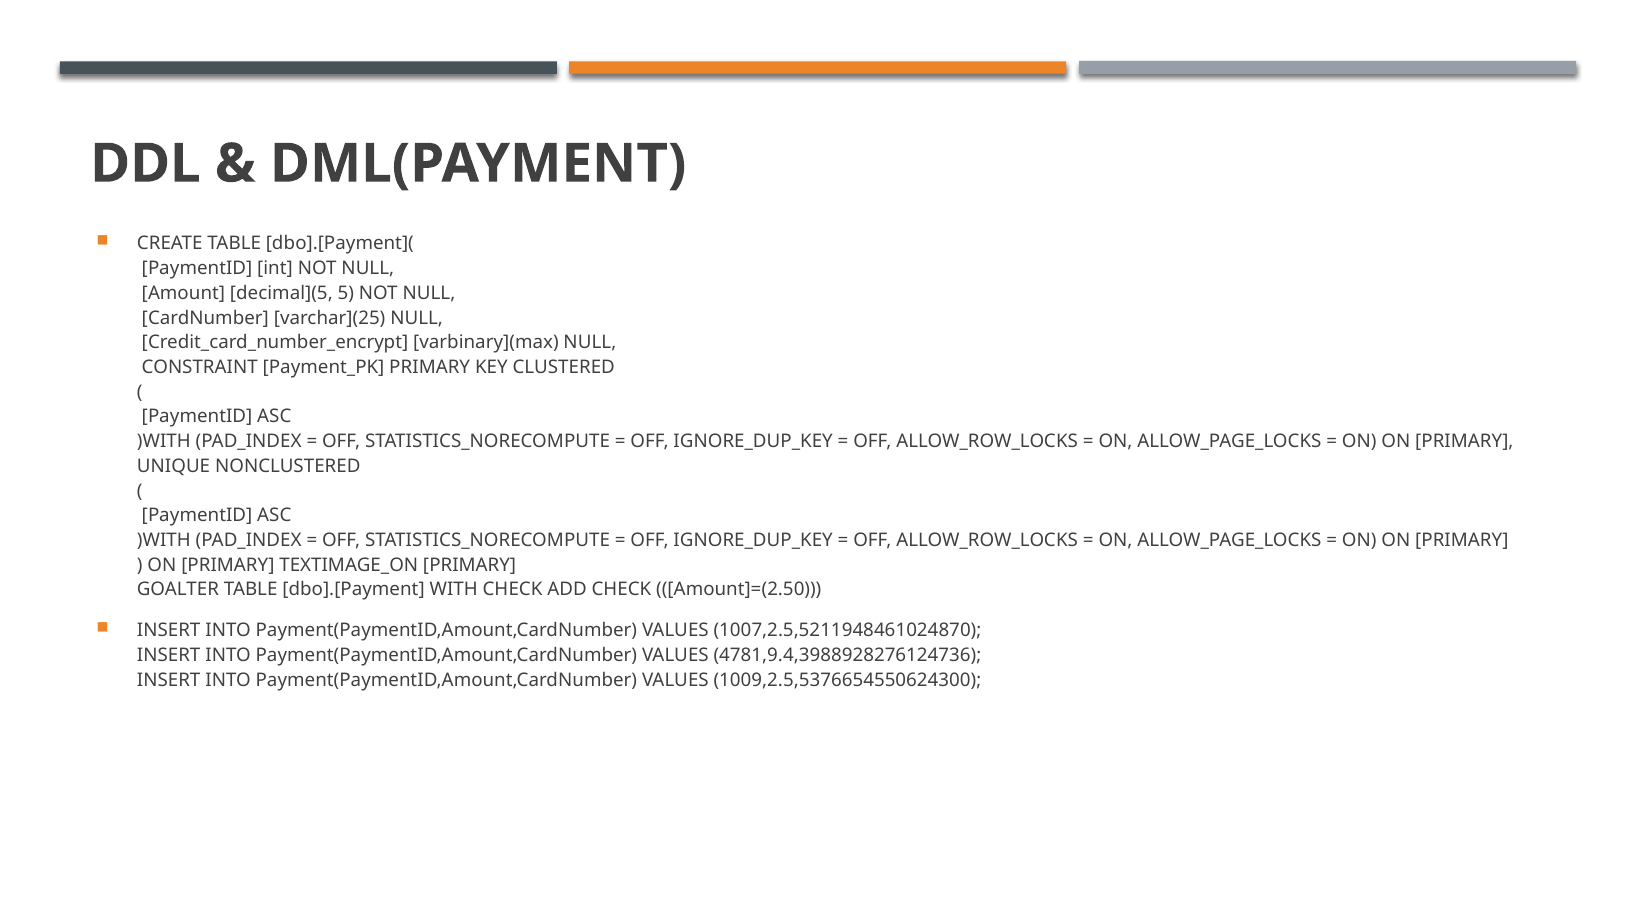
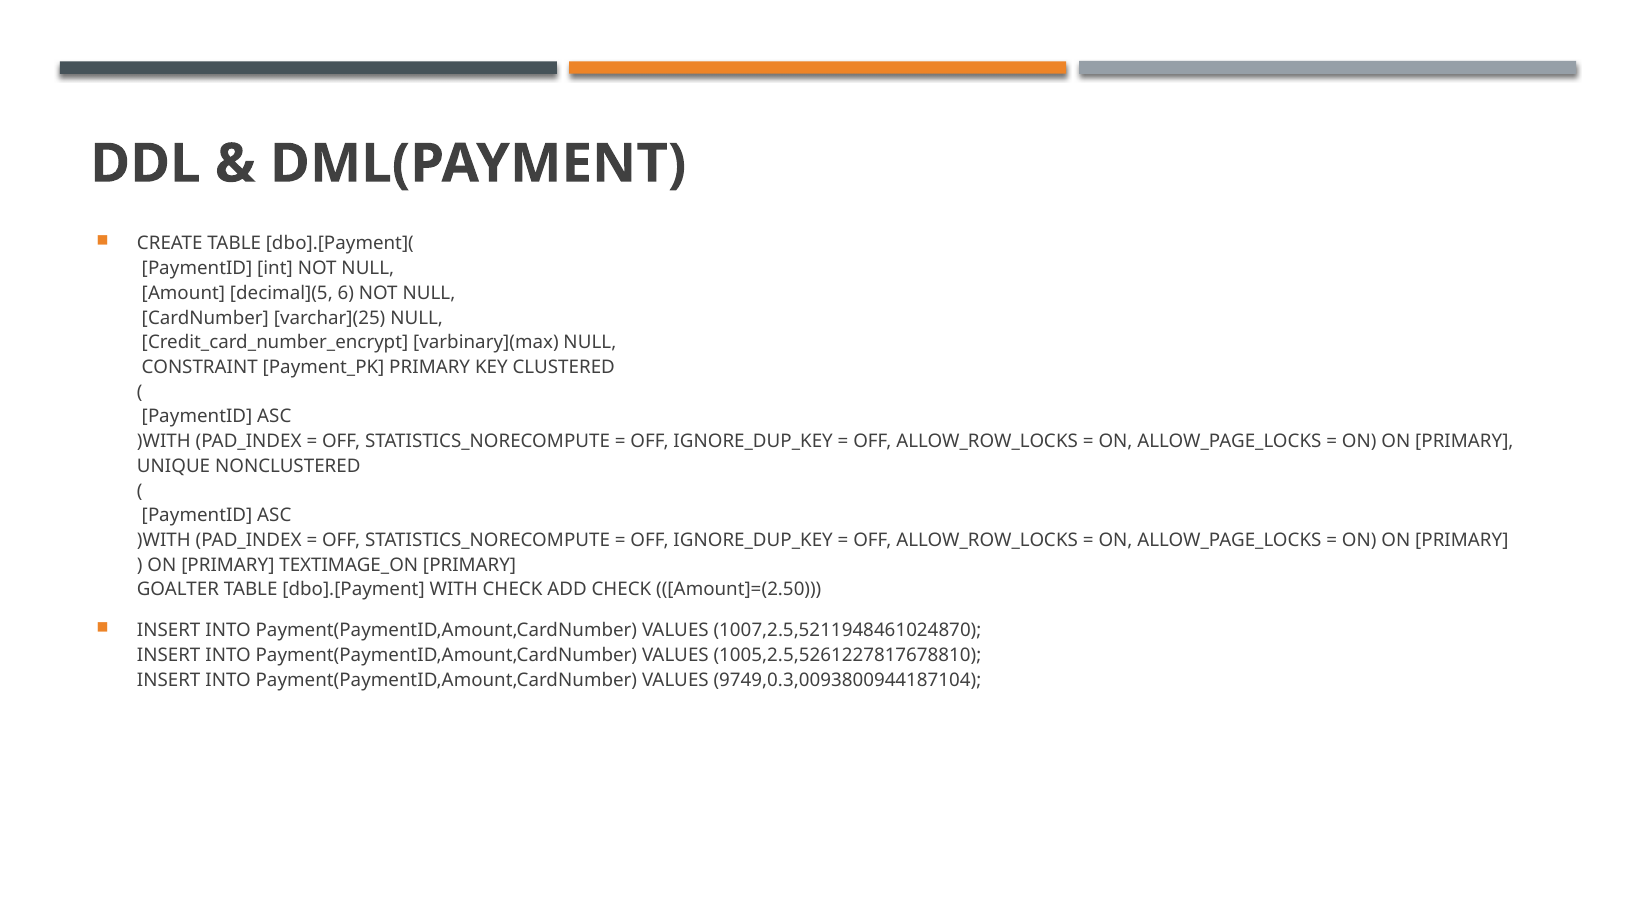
5: 5 -> 6
4781,9.4,3988928276124736: 4781,9.4,3988928276124736 -> 1005,2.5,5261227817678810
1009,2.5,5376654550624300: 1009,2.5,5376654550624300 -> 9749,0.3,0093800944187104
